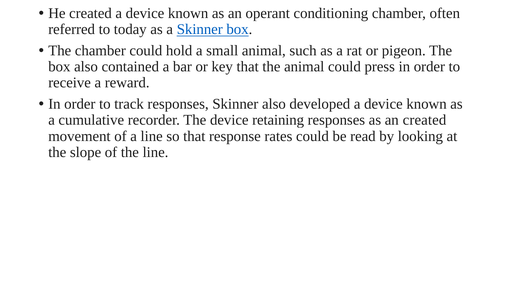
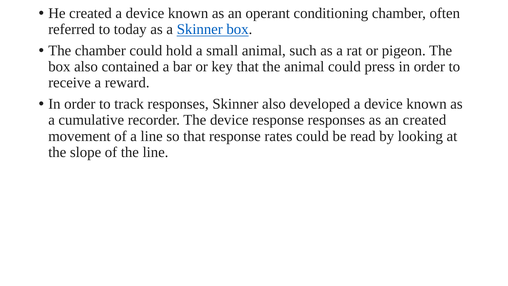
device retaining: retaining -> response
